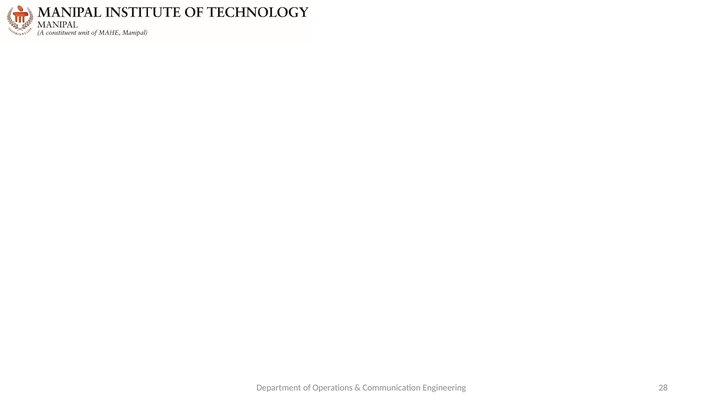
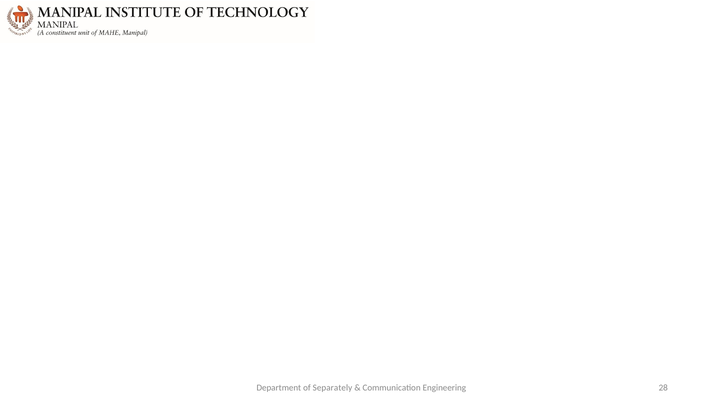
Operations: Operations -> Separately
